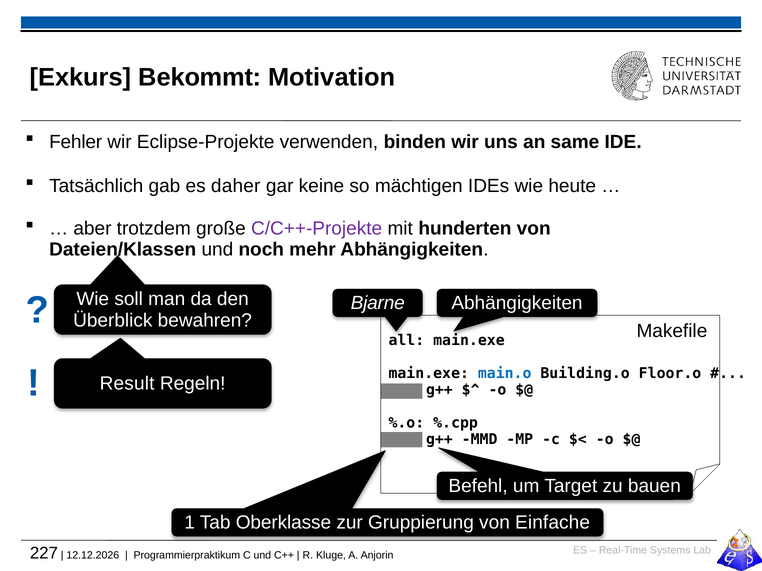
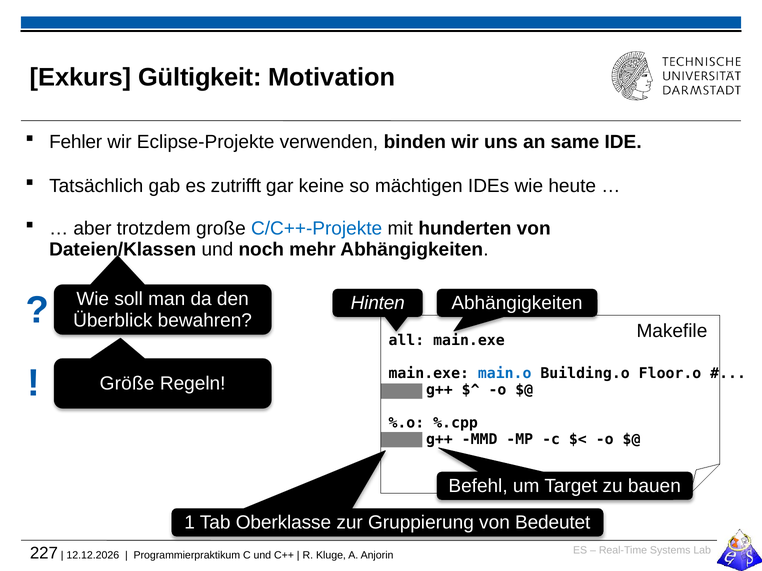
Bekommt: Bekommt -> Gültigkeit
daher: daher -> zutrifft
C/C++-Projekte colour: purple -> blue
Bjarne: Bjarne -> Hinten
Result: Result -> Größe
Einfache: Einfache -> Bedeutet
